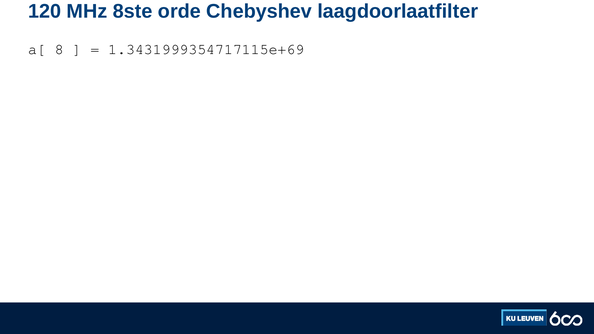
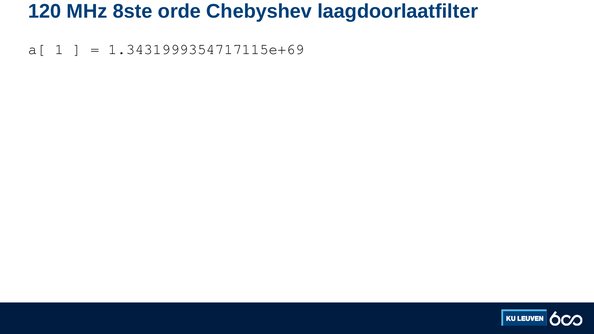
8: 8 -> 1
